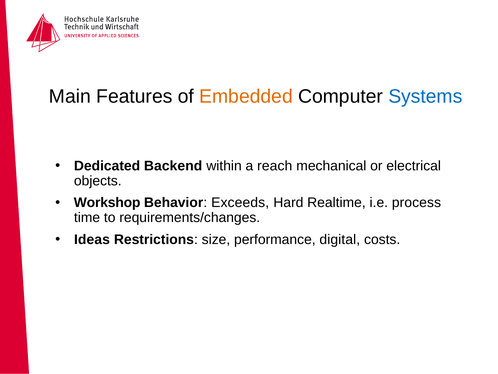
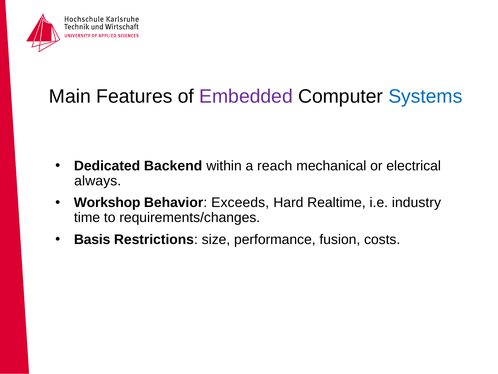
Embedded colour: orange -> purple
objects: objects -> always
process: process -> industry
Ideas: Ideas -> Basis
digital: digital -> fusion
